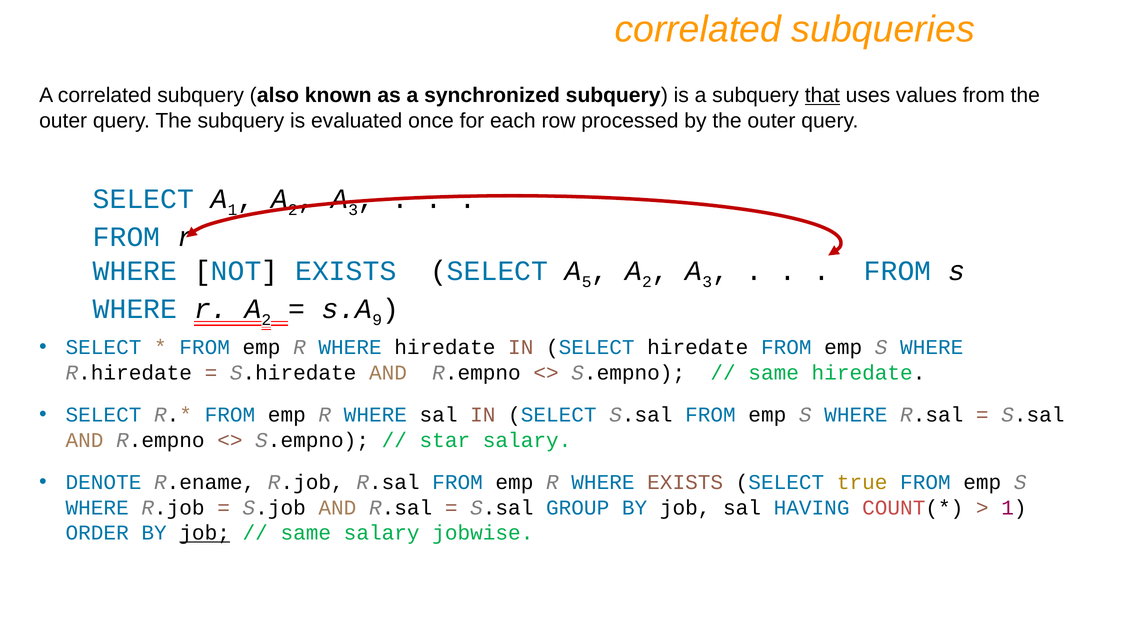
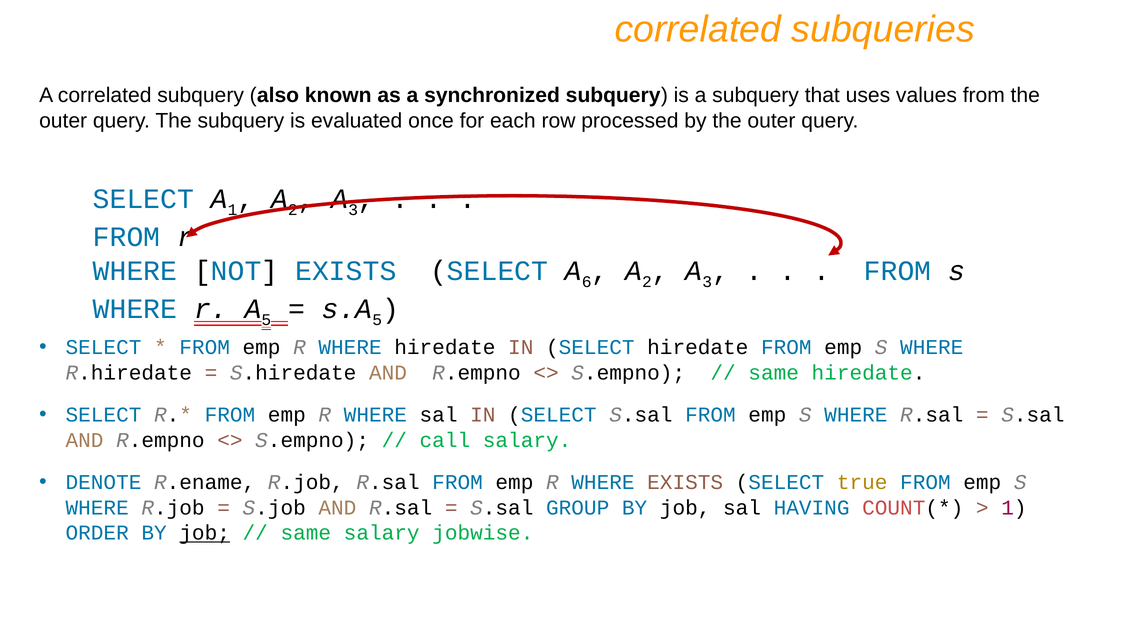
that underline: present -> none
5: 5 -> 6
r A 2: 2 -> 5
9 at (377, 320): 9 -> 5
star: star -> call
